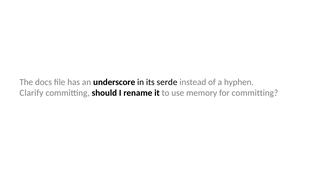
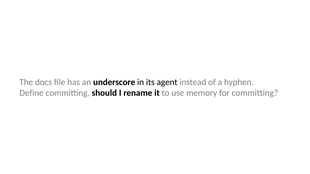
serde: serde -> agent
Clarify: Clarify -> Define
